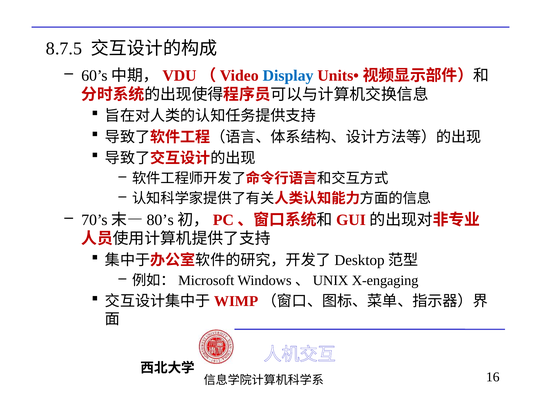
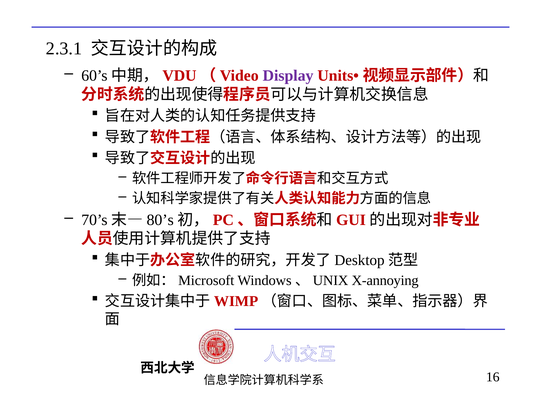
8.7.5: 8.7.5 -> 2.3.1
Display colour: blue -> purple
X-engaging: X-engaging -> X-annoying
